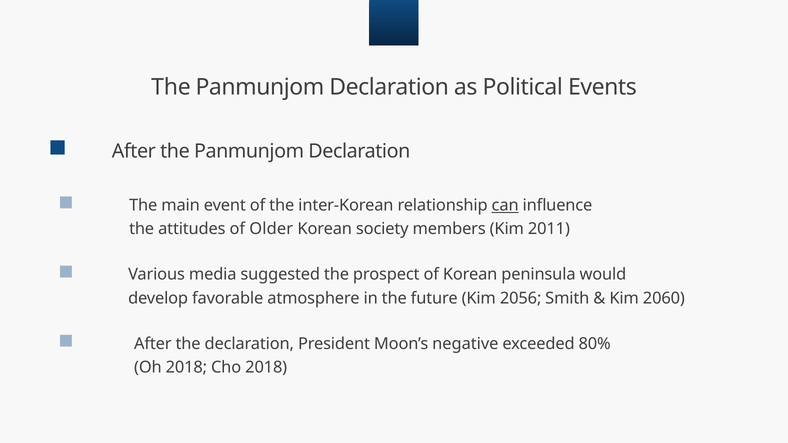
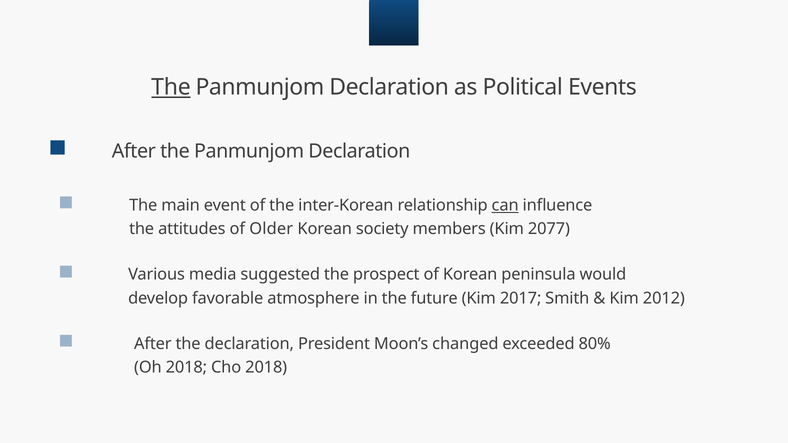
The at (171, 87) underline: none -> present
2011: 2011 -> 2077
2056: 2056 -> 2017
2060: 2060 -> 2012
negative: negative -> changed
